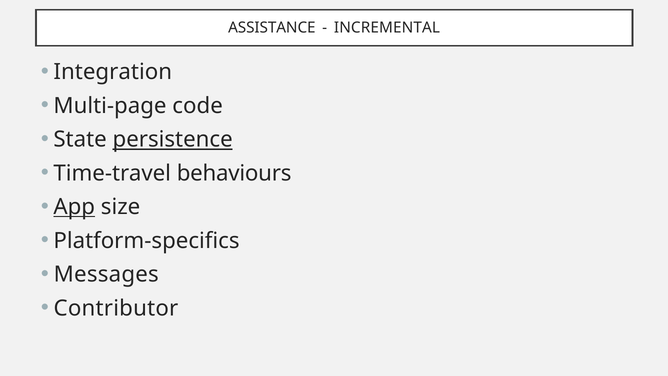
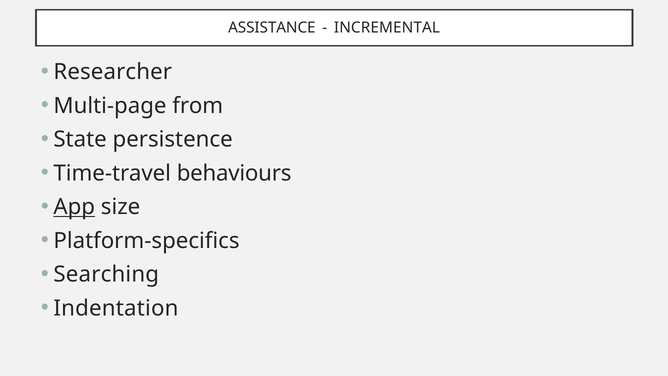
Integration: Integration -> Researcher
code: code -> from
persistence underline: present -> none
Messages: Messages -> Searching
Contributor: Contributor -> Indentation
